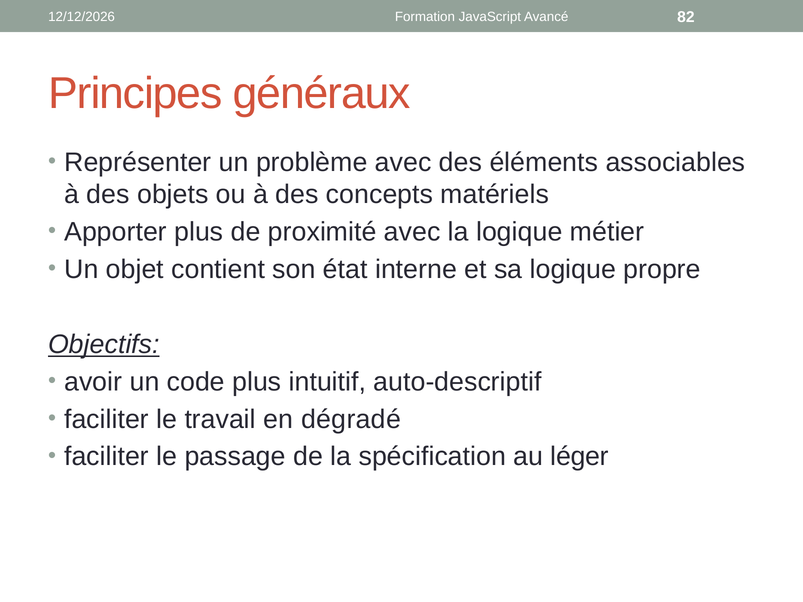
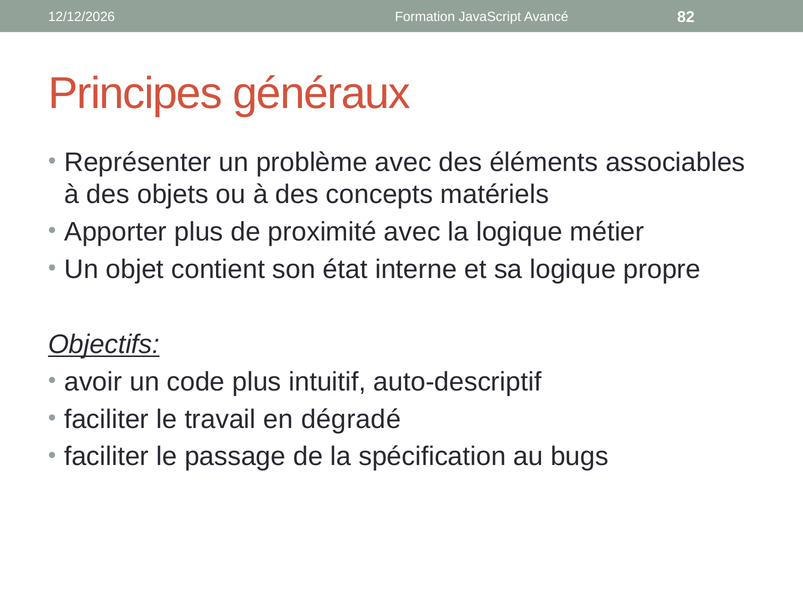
léger: léger -> bugs
